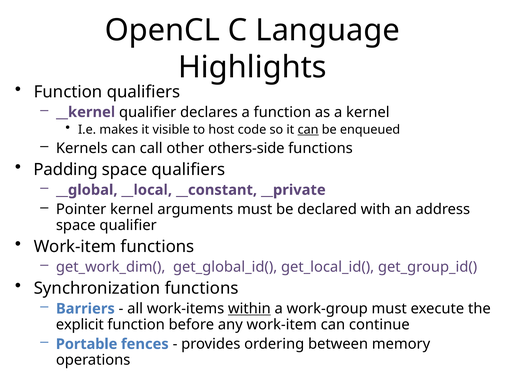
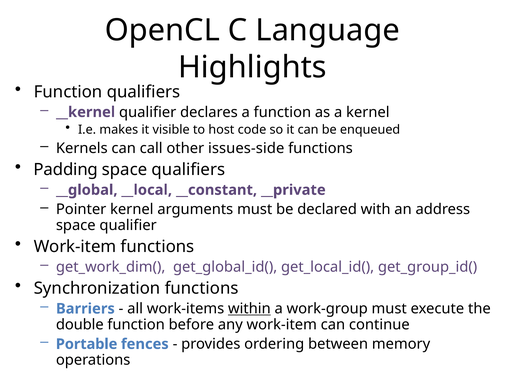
can at (308, 130) underline: present -> none
others-side: others-side -> issues-side
explicit: explicit -> double
